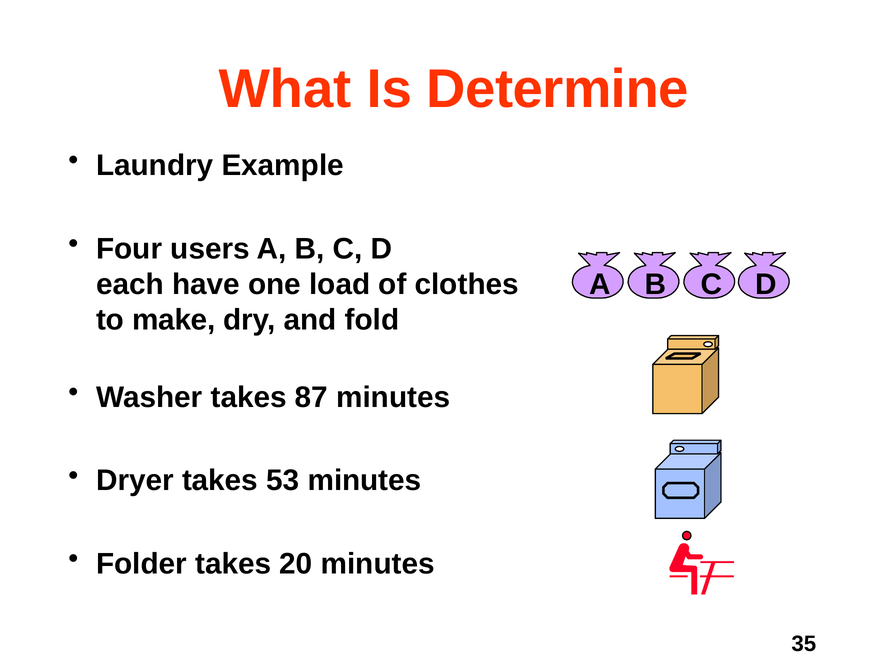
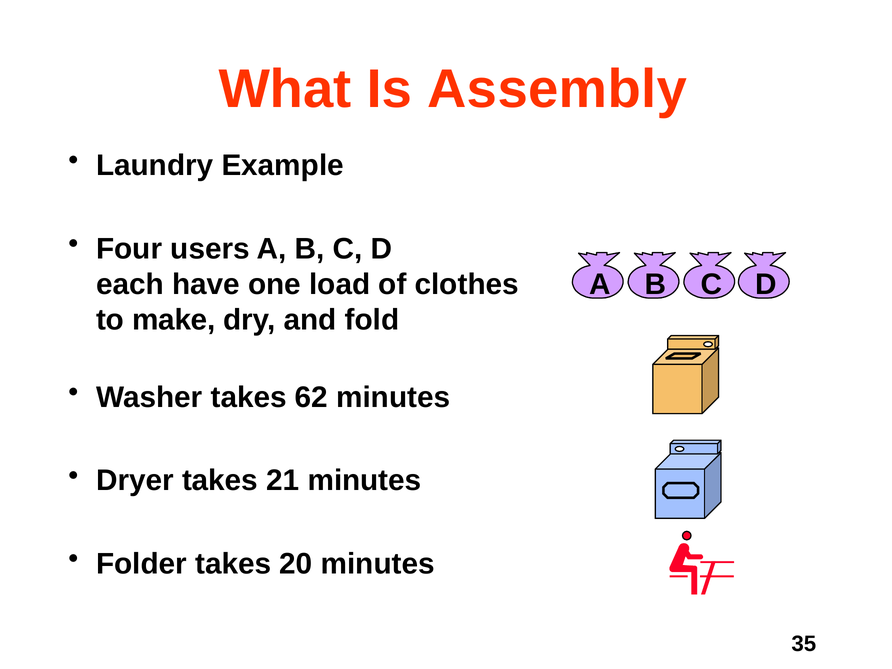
Determine: Determine -> Assembly
87: 87 -> 62
53: 53 -> 21
